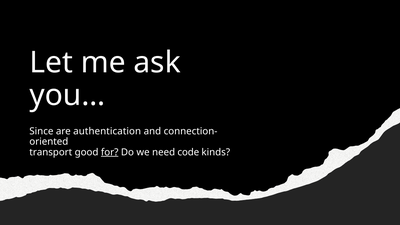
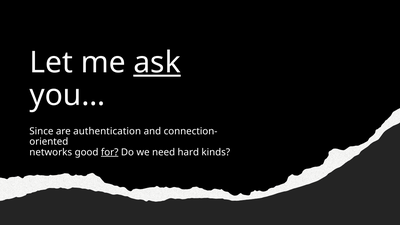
ask underline: none -> present
transport: transport -> networks
code: code -> hard
